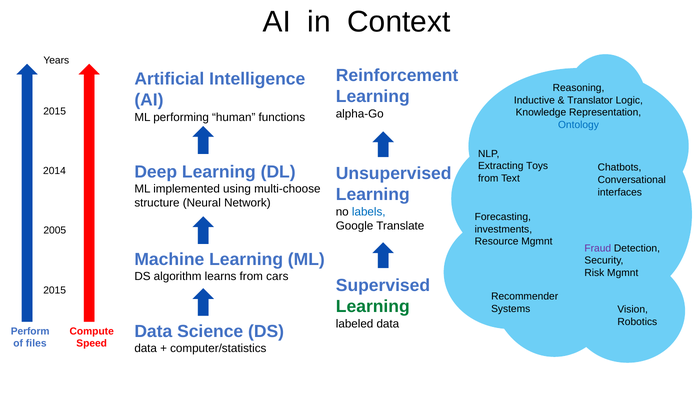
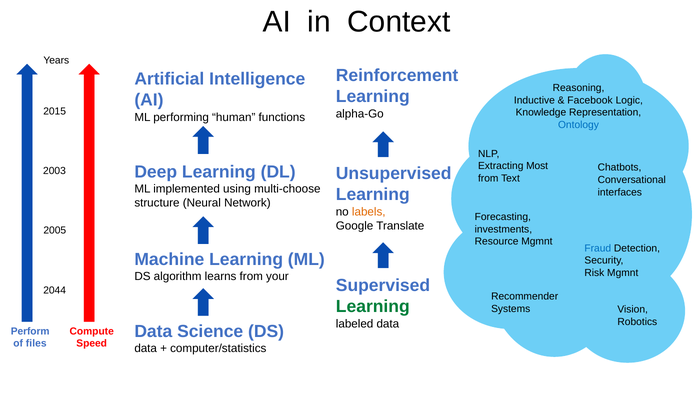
Translator: Translator -> Facebook
Toys: Toys -> Most
2014: 2014 -> 2003
labels colour: blue -> orange
Fraud colour: purple -> blue
cars: cars -> your
2015 at (55, 290): 2015 -> 2044
